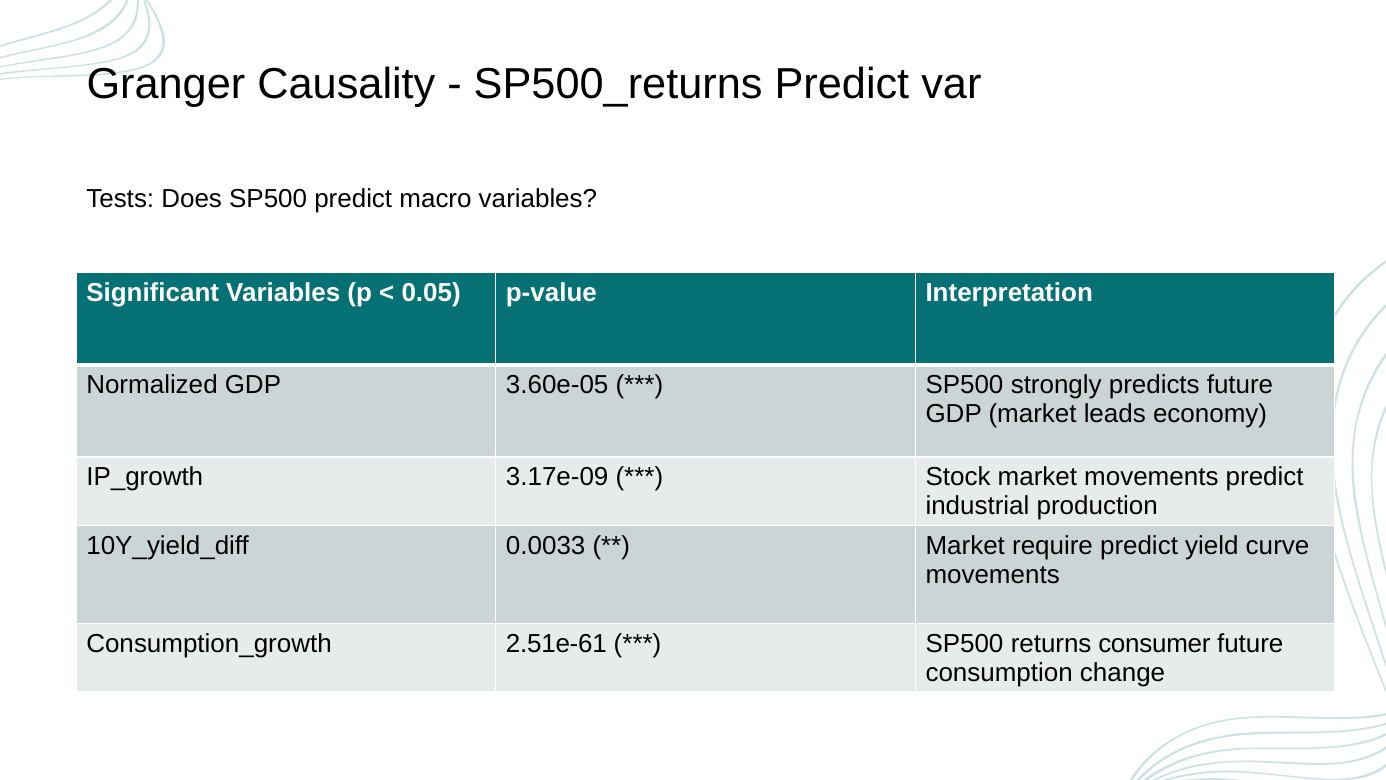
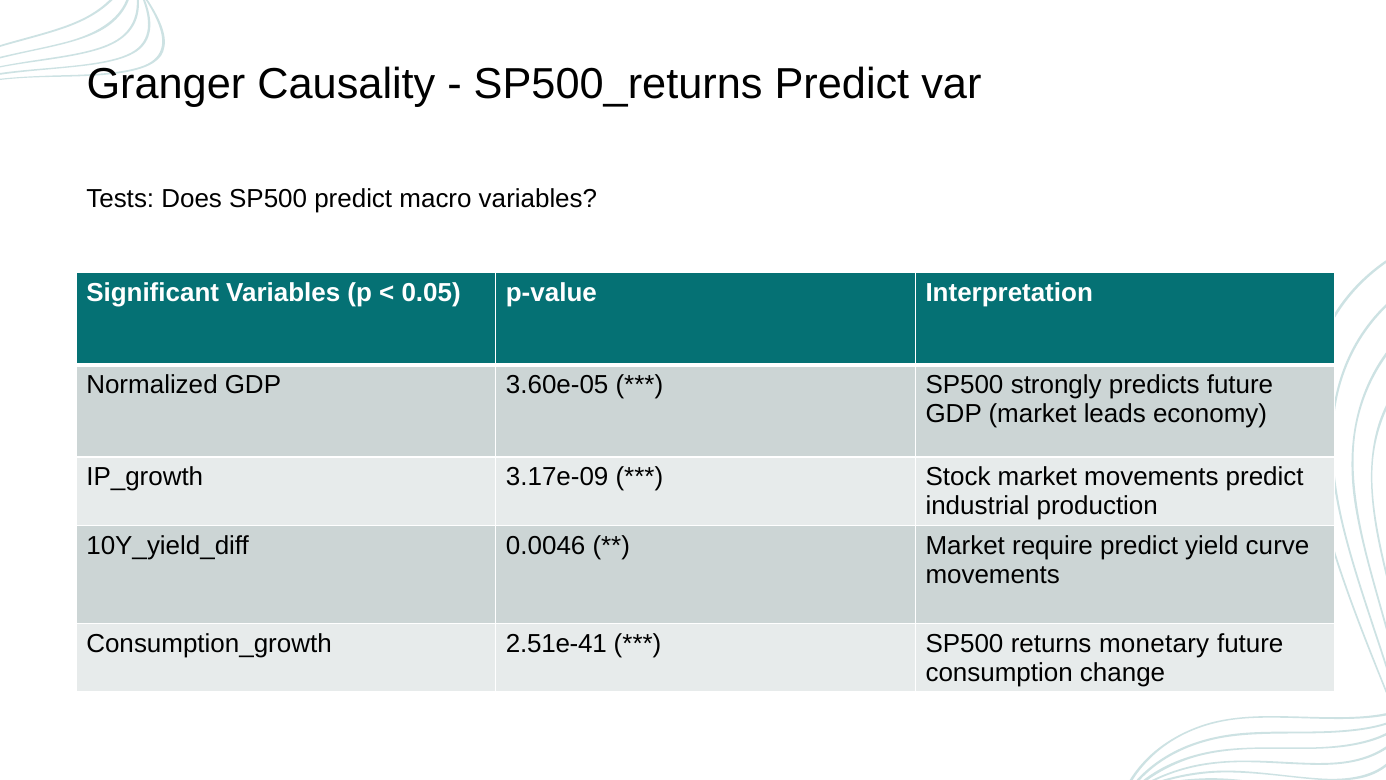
0.0033: 0.0033 -> 0.0046
2.51e-61: 2.51e-61 -> 2.51e-41
consumer: consumer -> monetary
